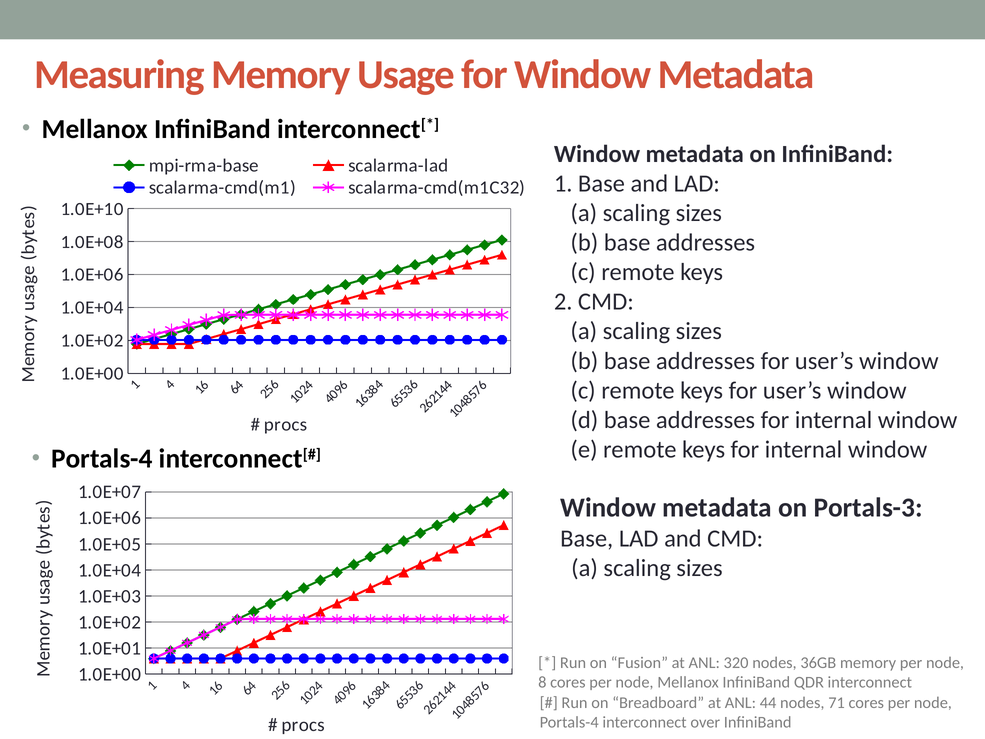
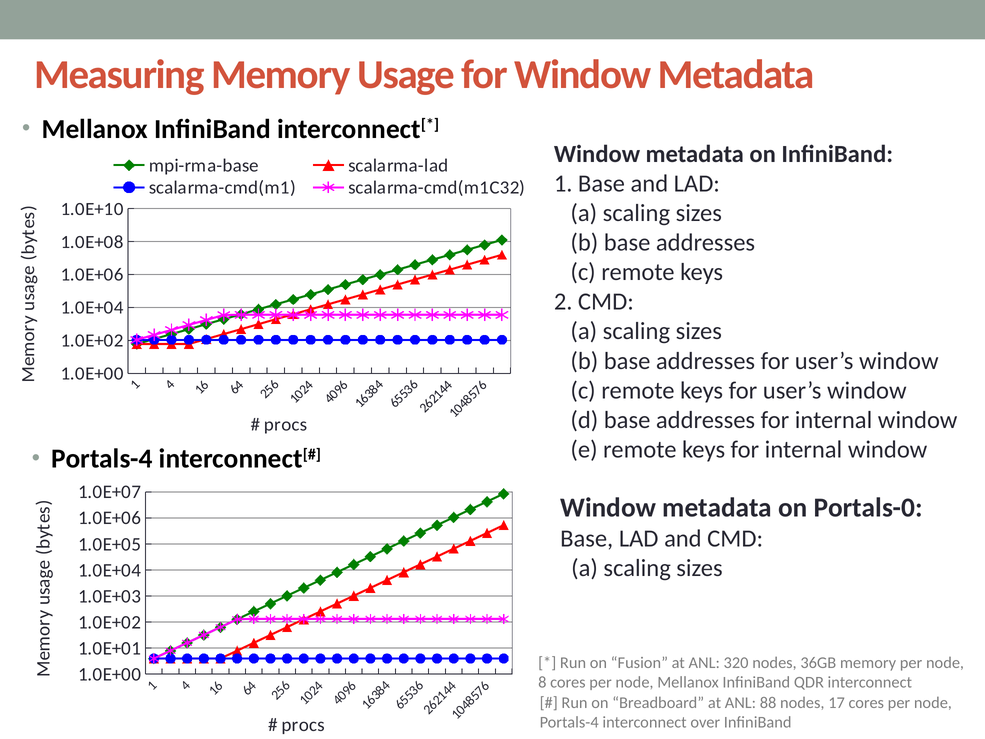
Portals-3: Portals-3 -> Portals-0
44: 44 -> 88
71: 71 -> 17
